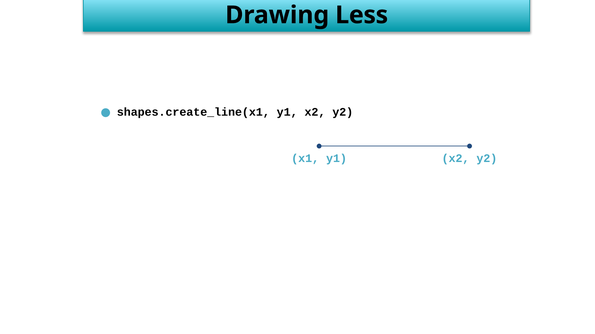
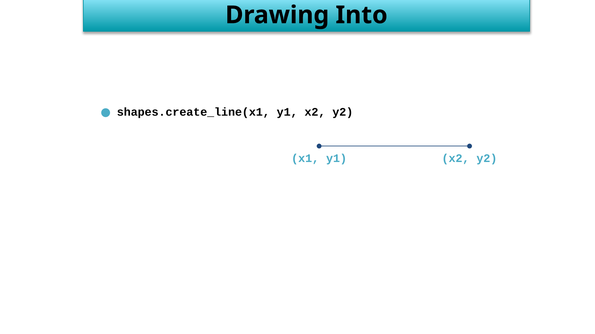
Less: Less -> Into
